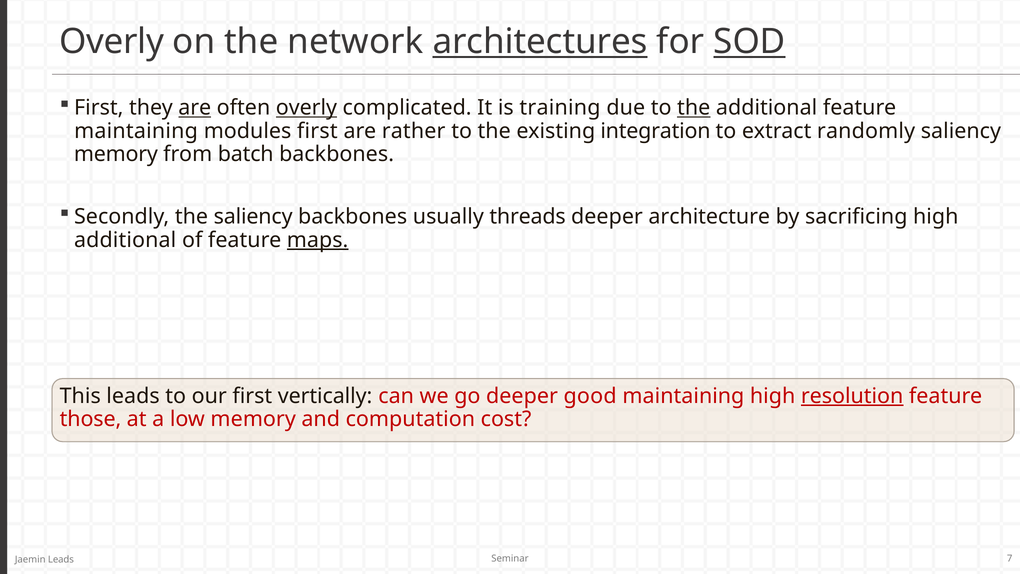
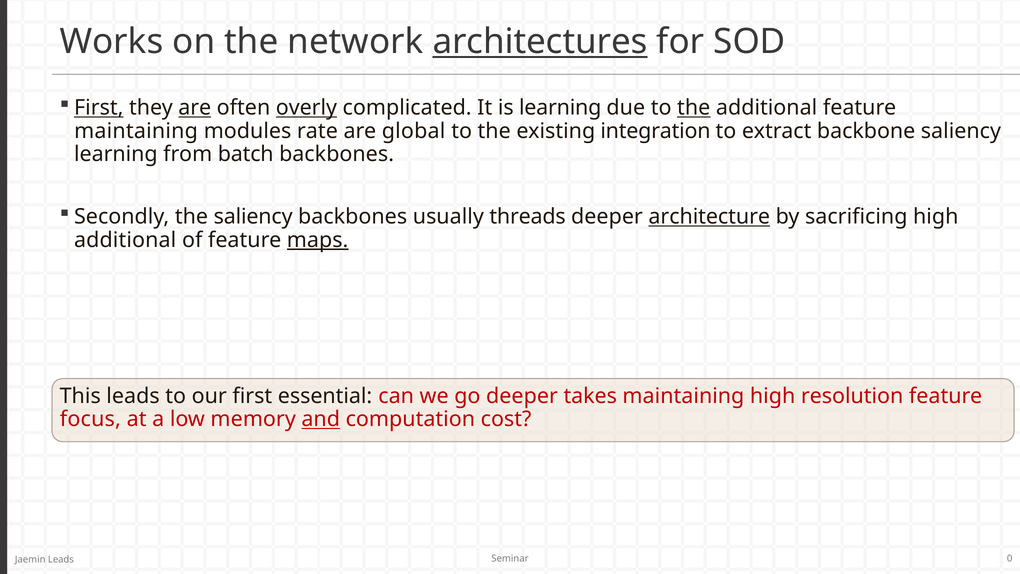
Overly at (112, 42): Overly -> Works
SOD underline: present -> none
First at (99, 108) underline: none -> present
is training: training -> learning
modules first: first -> rate
rather: rather -> global
randomly: randomly -> backbone
memory at (116, 154): memory -> learning
architecture underline: none -> present
vertically: vertically -> essential
good: good -> takes
resolution underline: present -> none
those: those -> focus
and underline: none -> present
7: 7 -> 0
